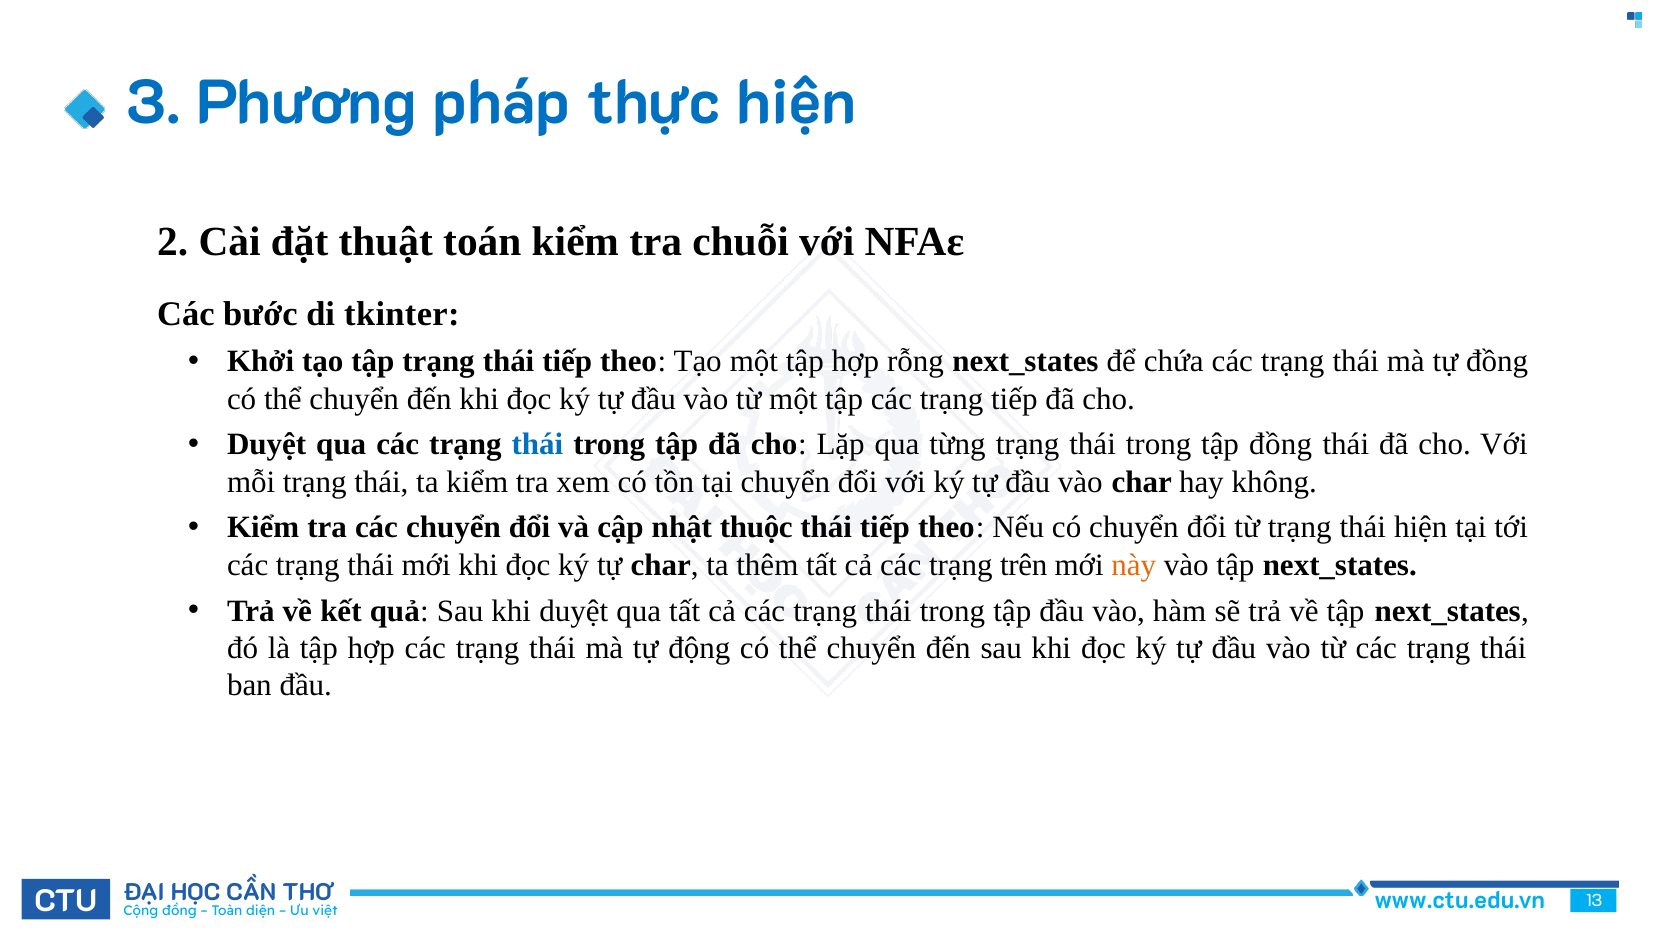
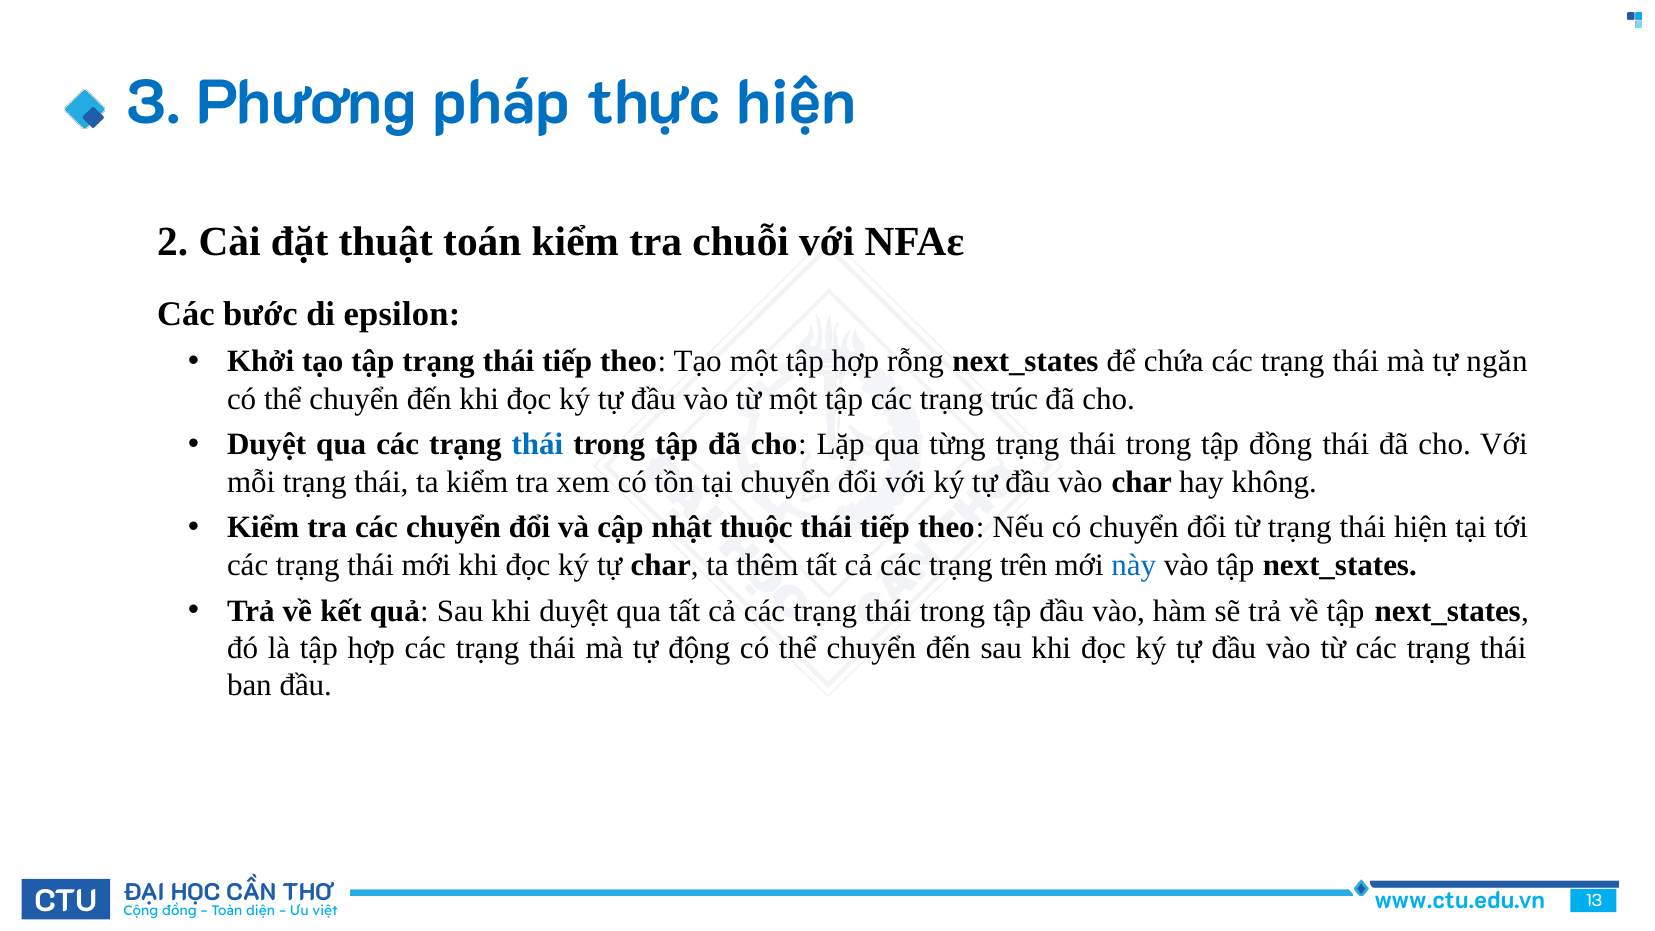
tkinter: tkinter -> epsilon
tự đồng: đồng -> ngăn
trạng tiếp: tiếp -> trúc
này colour: orange -> blue
